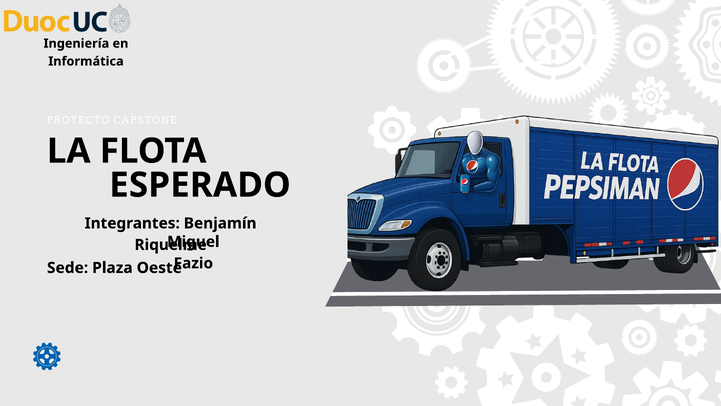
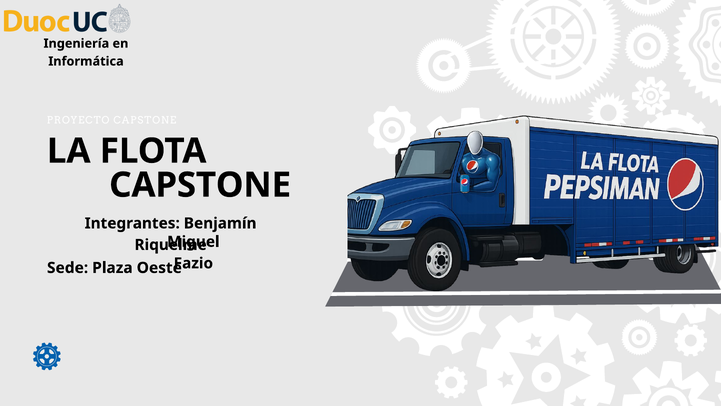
ESPERADO at (200, 185): ESPERADO -> CAPSTONE
